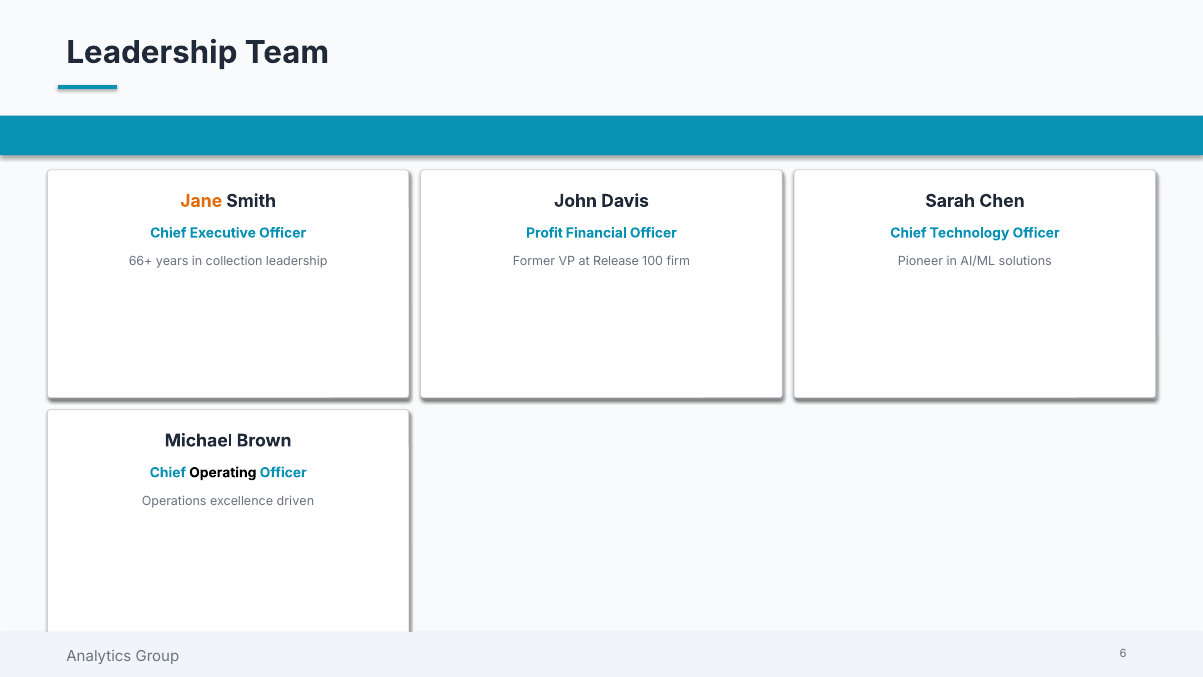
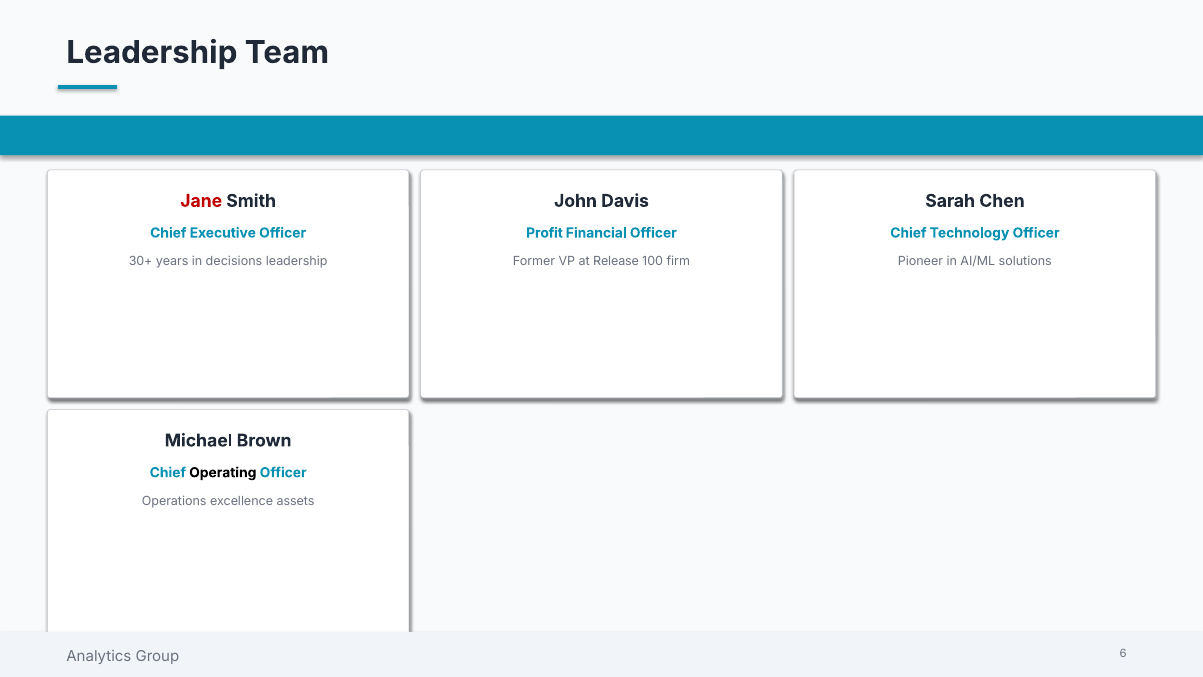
Jane colour: orange -> red
66+: 66+ -> 30+
collection: collection -> decisions
driven: driven -> assets
